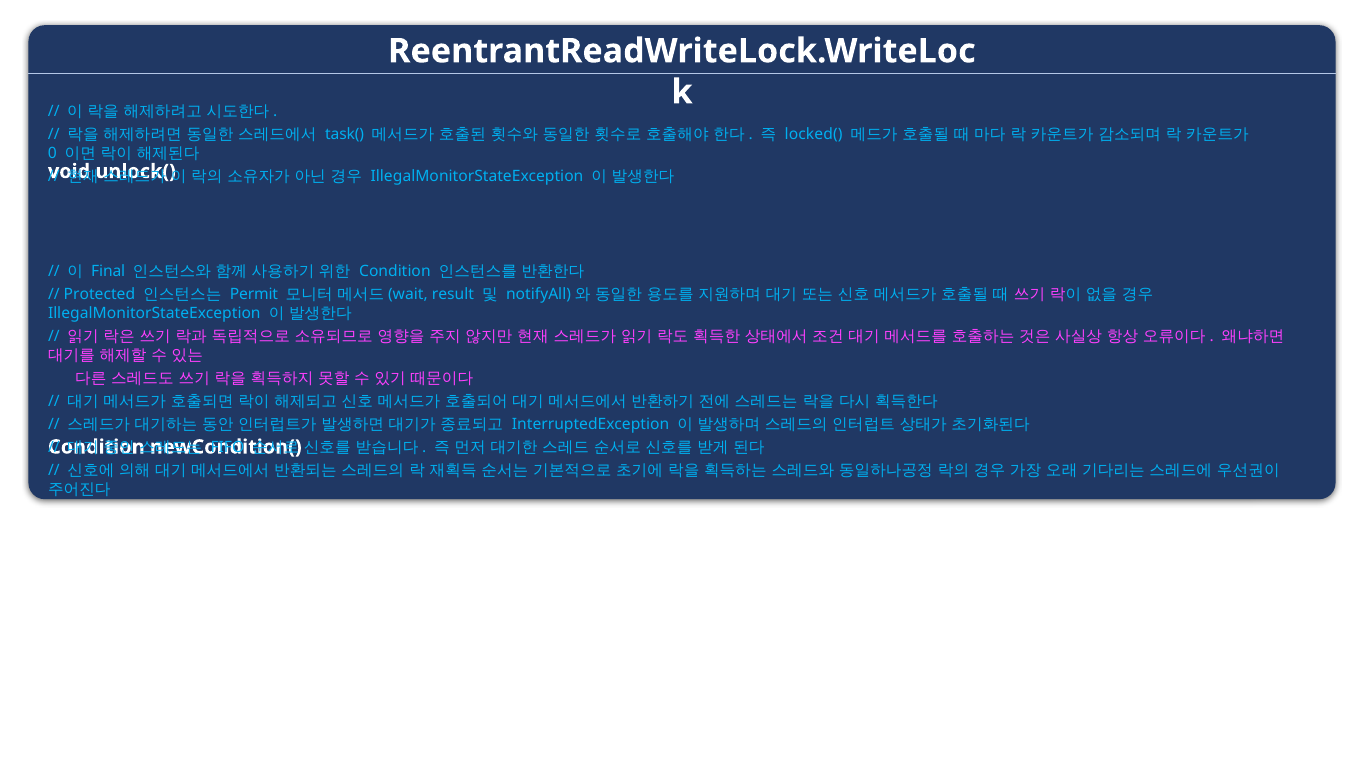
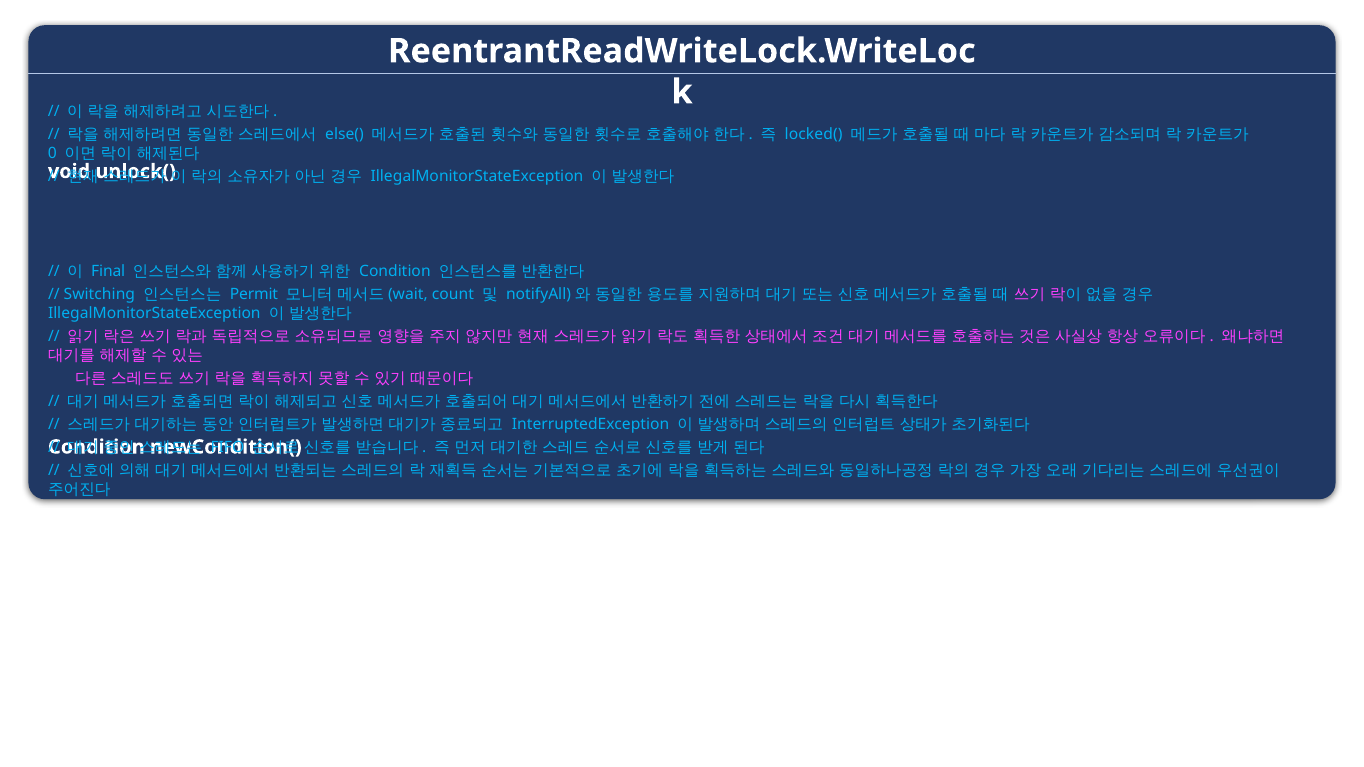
task(: task( -> else(
Protected: Protected -> Switching
result: result -> count
